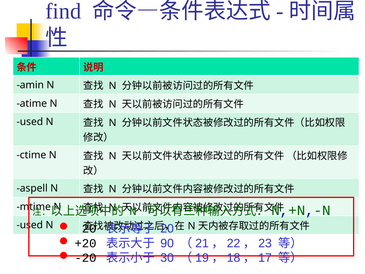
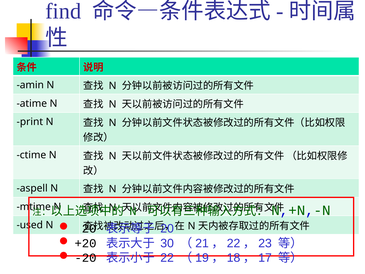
used at (30, 122): used -> print
90: 90 -> 30
30: 30 -> 22
